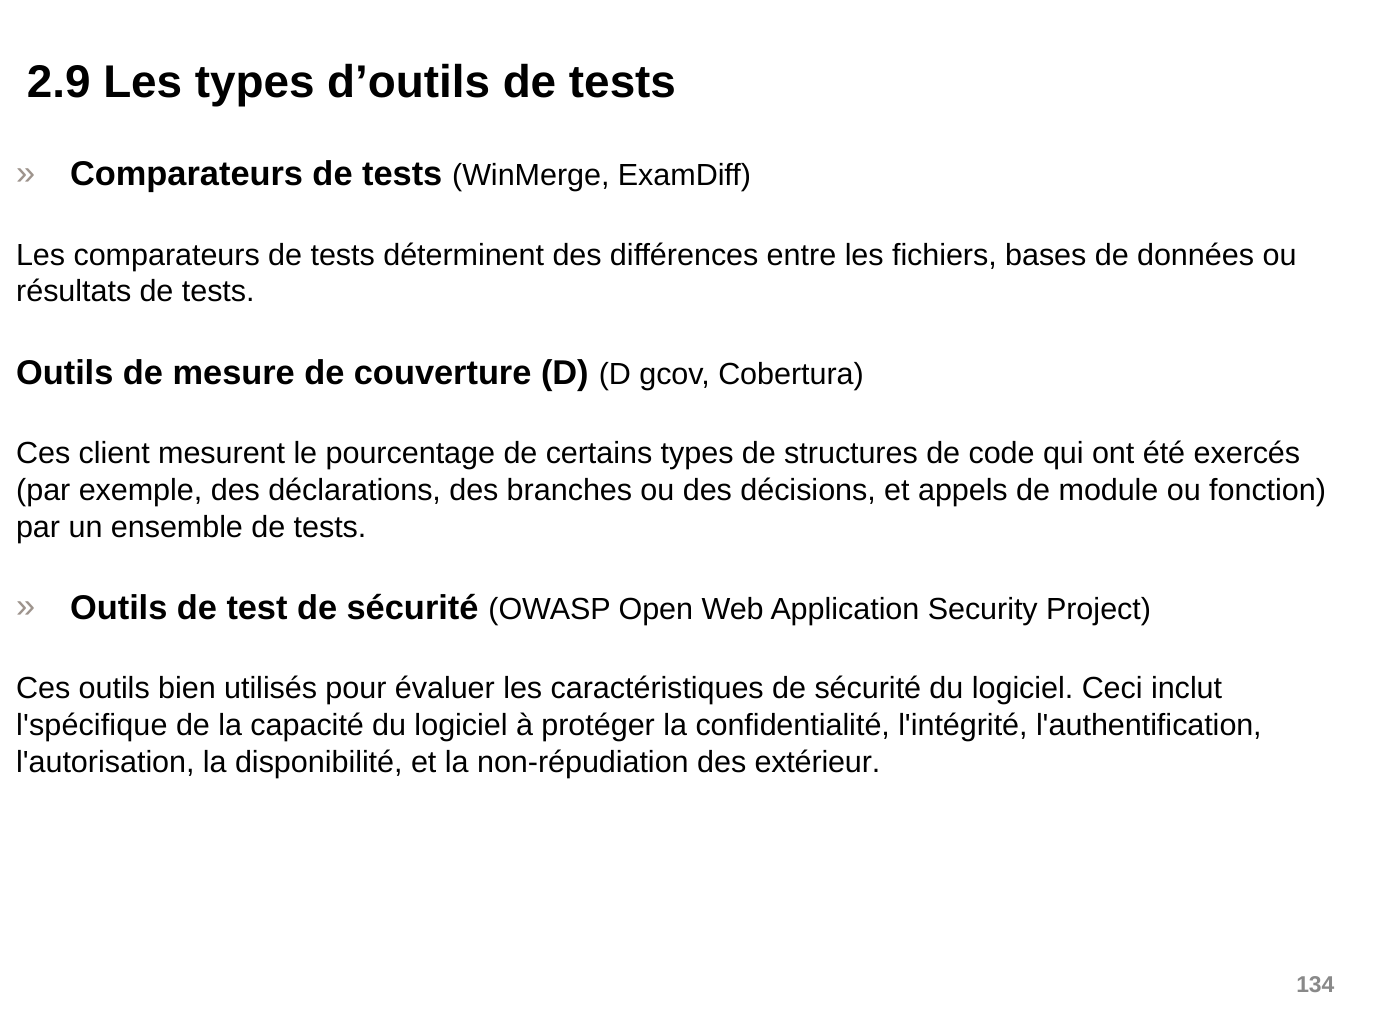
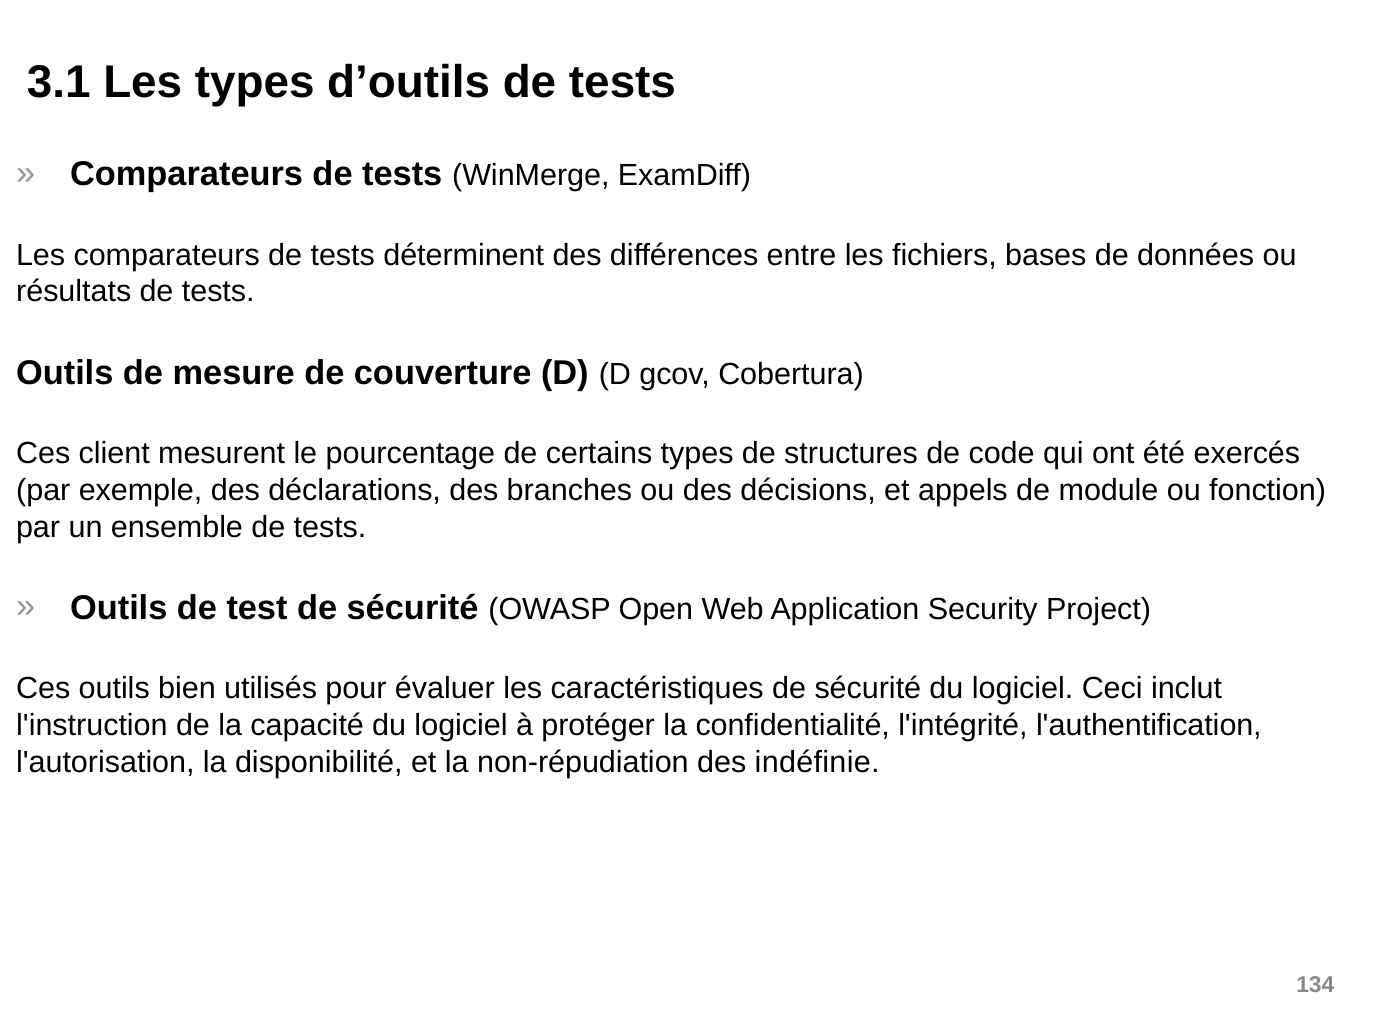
2.9: 2.9 -> 3.1
l'spécifique: l'spécifique -> l'instruction
extérieur: extérieur -> indéfinie
